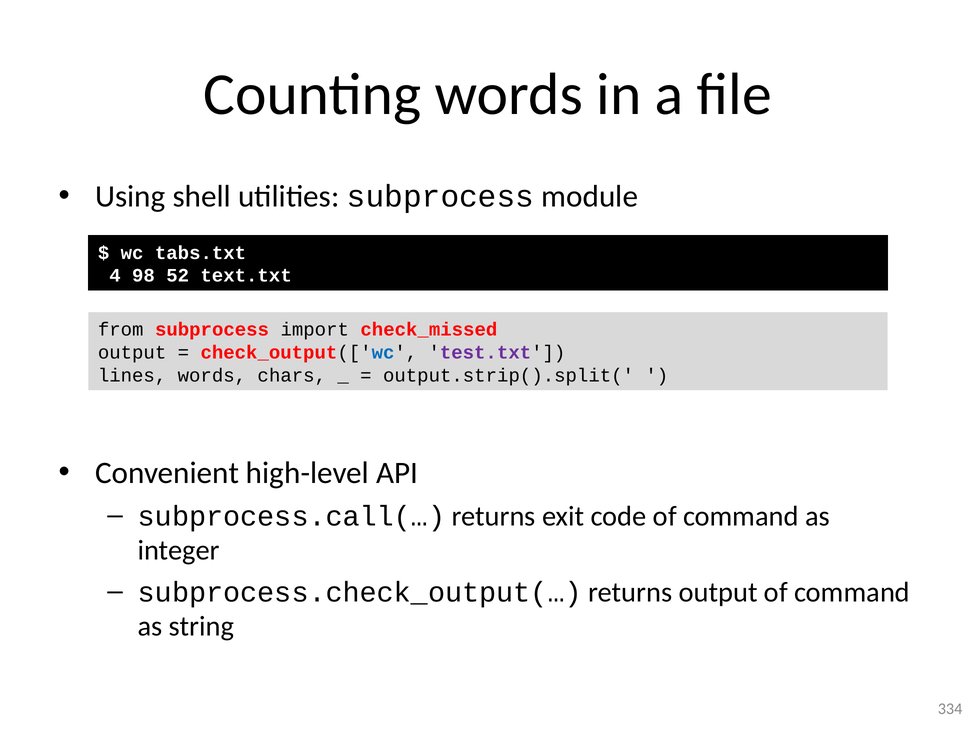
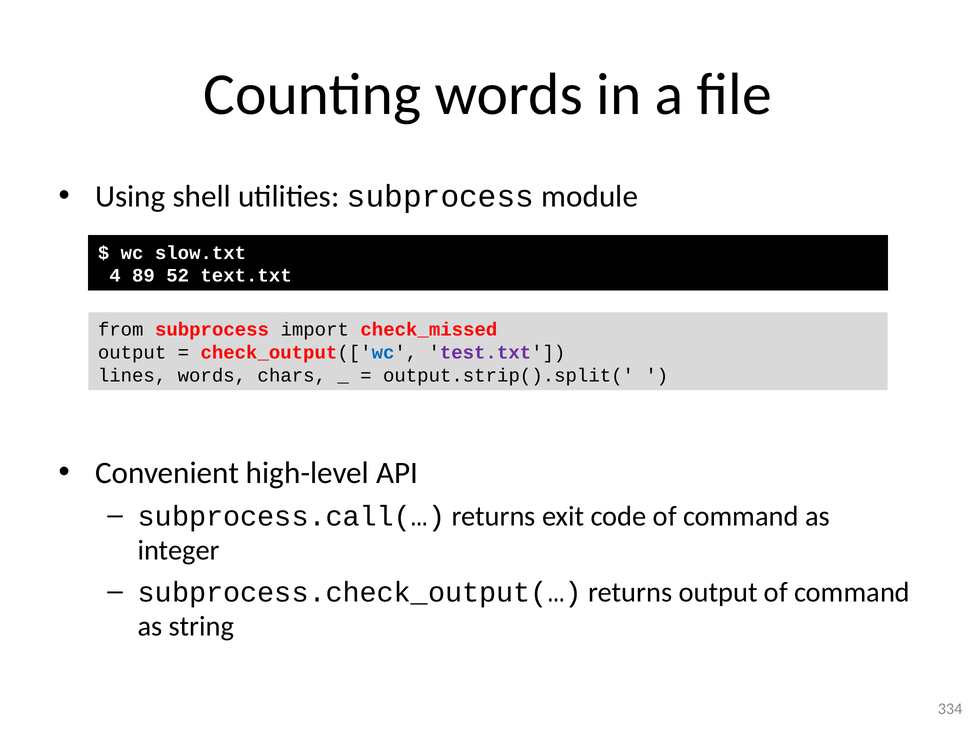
tabs.txt: tabs.txt -> slow.txt
98: 98 -> 89
